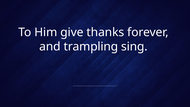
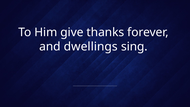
trampling: trampling -> dwellings
